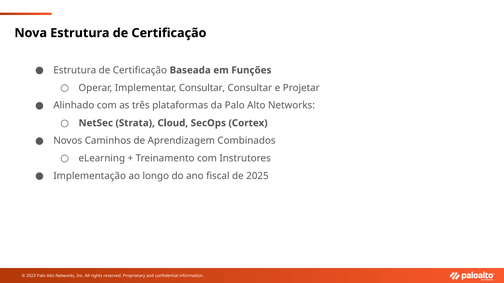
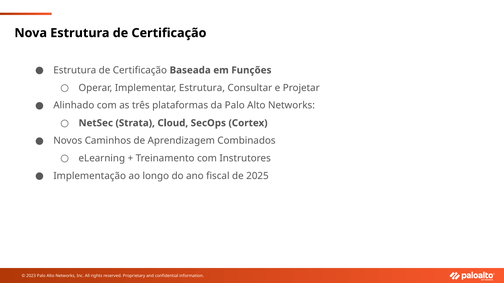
Implementar Consultar: Consultar -> Estrutura
